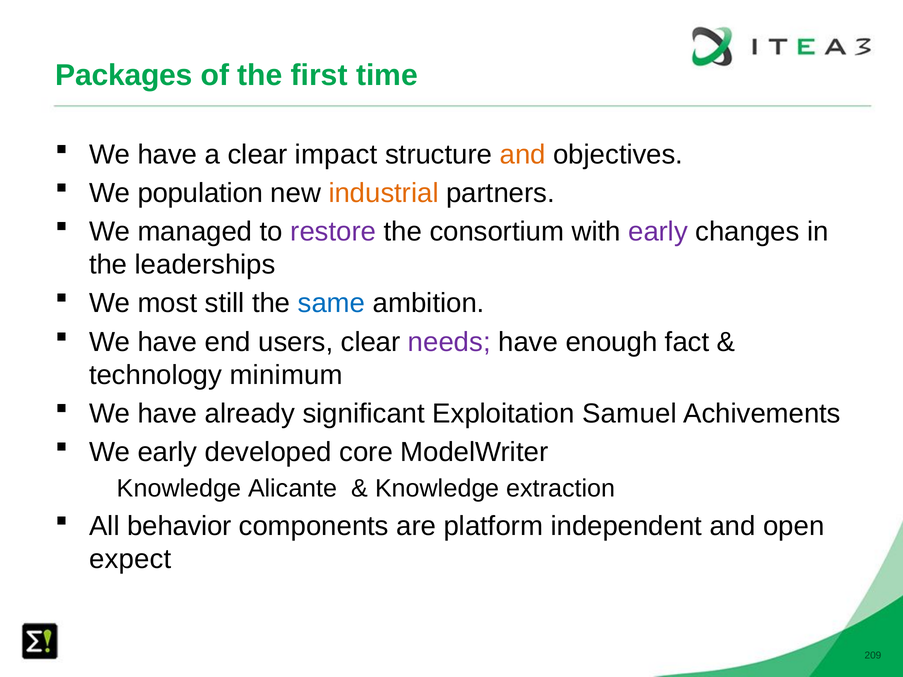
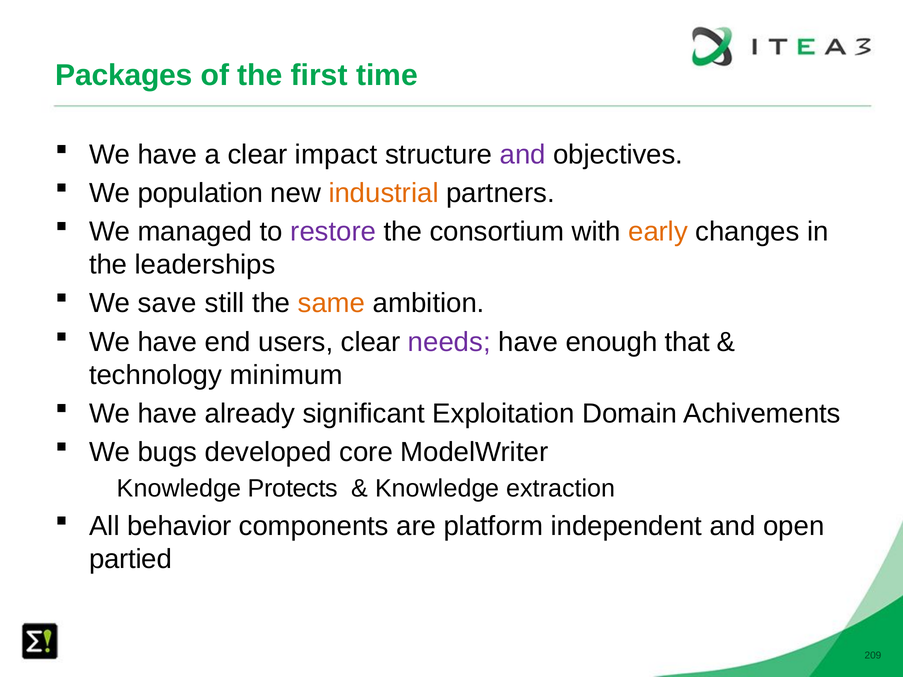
and at (523, 155) colour: orange -> purple
early at (658, 232) colour: purple -> orange
most: most -> save
same colour: blue -> orange
fact: fact -> that
Samuel: Samuel -> Domain
We early: early -> bugs
Alicante: Alicante -> Protects
expect: expect -> partied
